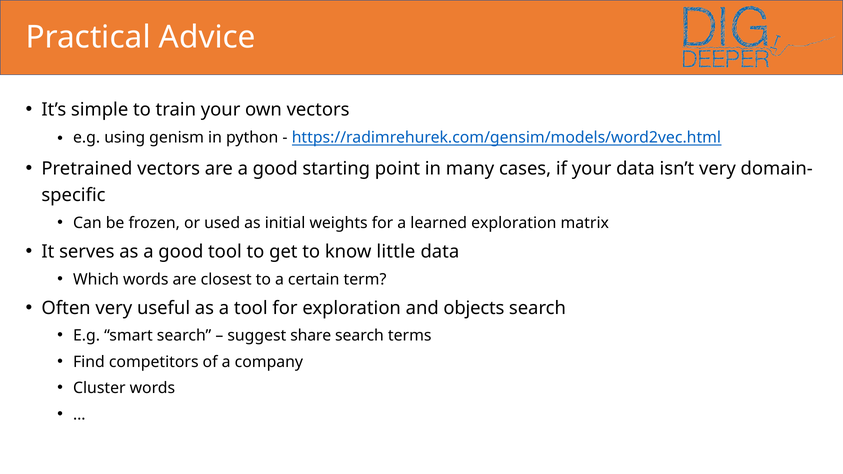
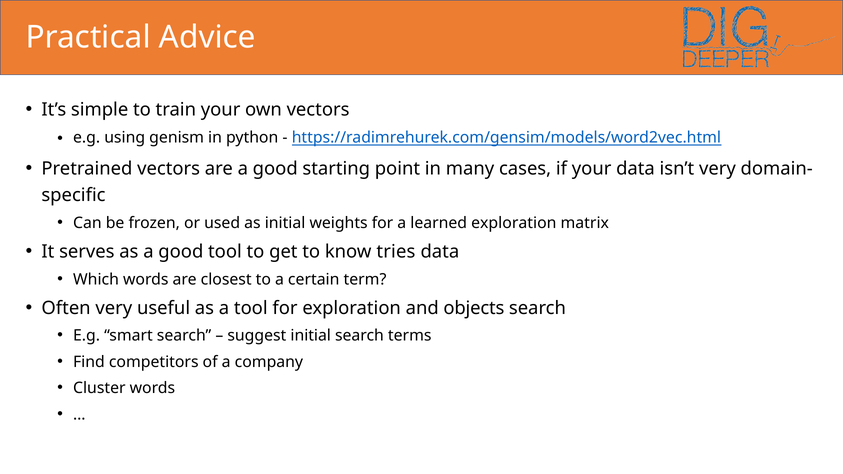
little: little -> tries
suggest share: share -> initial
